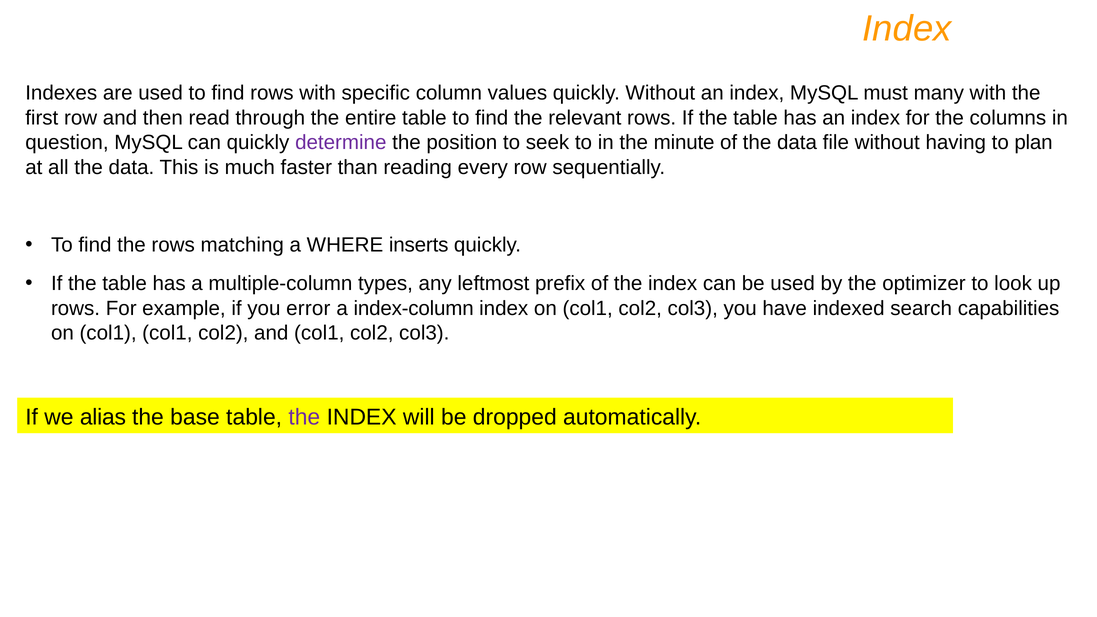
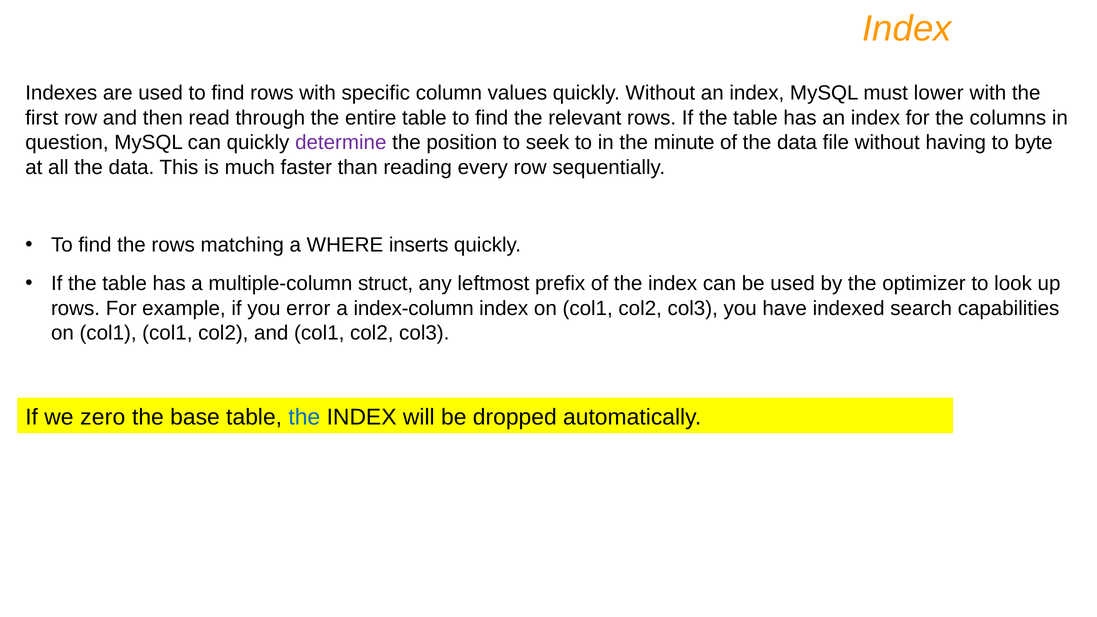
many: many -> lower
plan: plan -> byte
types: types -> struct
alias: alias -> zero
the at (304, 417) colour: purple -> blue
